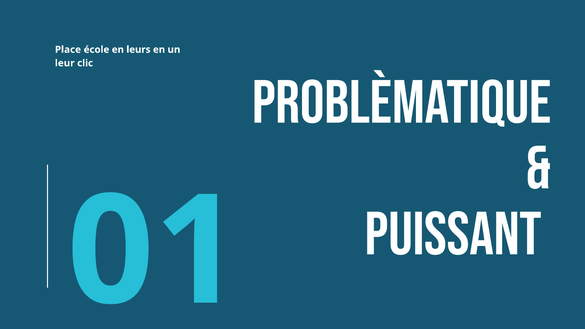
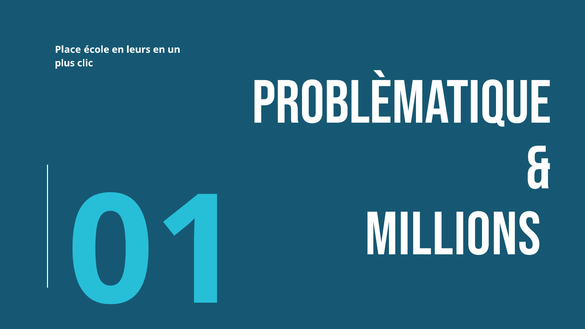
leur: leur -> plus
Puissant: Puissant -> Millions
